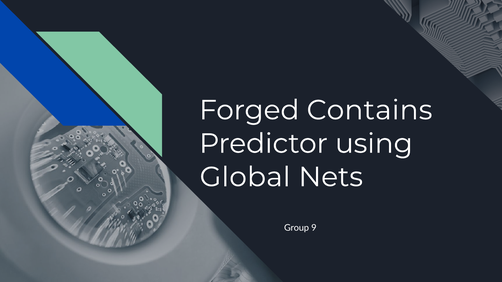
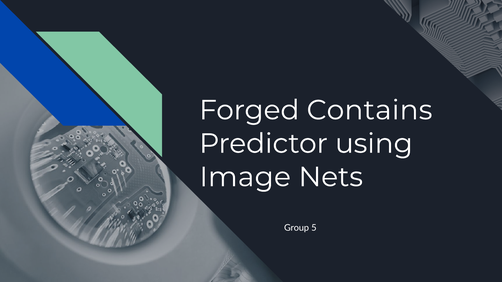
Global: Global -> Image
9: 9 -> 5
